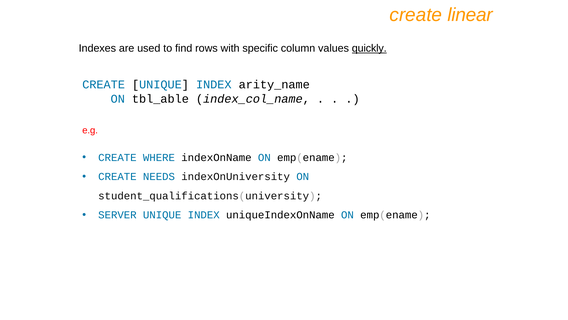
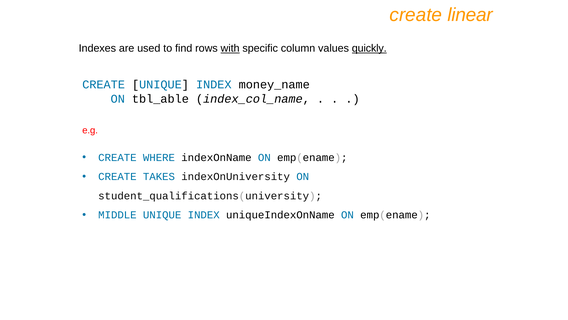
with underline: none -> present
arity_name: arity_name -> money_name
NEEDS: NEEDS -> TAKES
SERVER: SERVER -> MIDDLE
